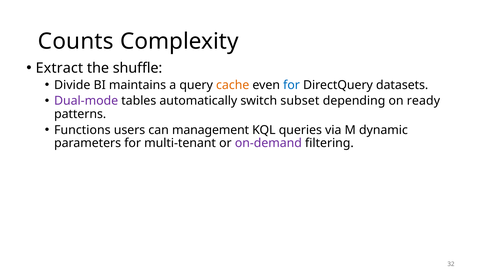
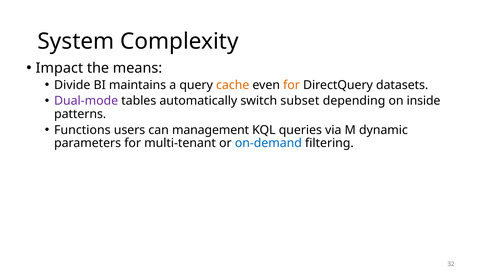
Counts: Counts -> System
Extract: Extract -> Impact
shuffle: shuffle -> means
for at (292, 85) colour: blue -> orange
ready: ready -> inside
on-demand colour: purple -> blue
